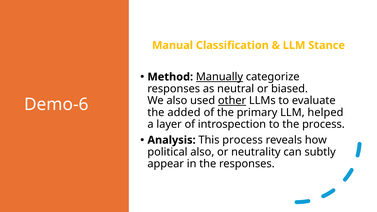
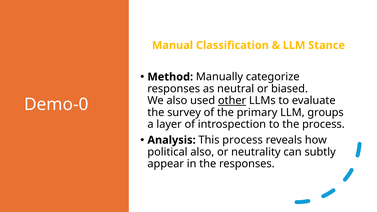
Manually underline: present -> none
Demo-6: Demo-6 -> Demo-0
added: added -> survey
helped: helped -> groups
